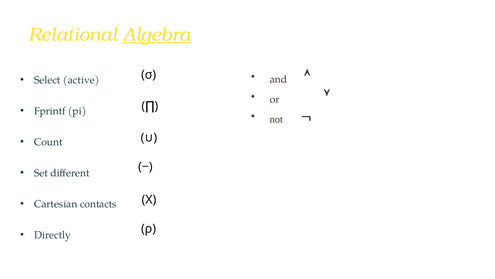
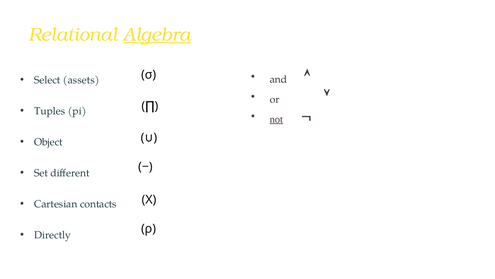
active: active -> assets
Fprintf: Fprintf -> Tuples
not underline: none -> present
Count: Count -> Object
